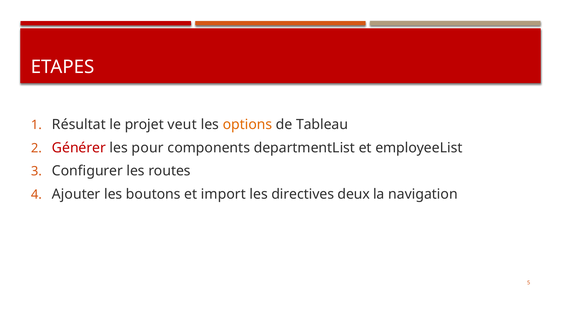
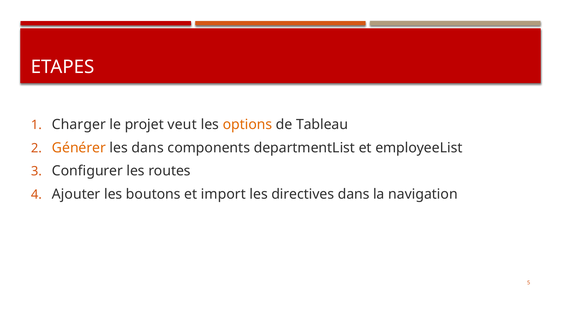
Résultat: Résultat -> Charger
Générer colour: red -> orange
les pour: pour -> dans
directives deux: deux -> dans
